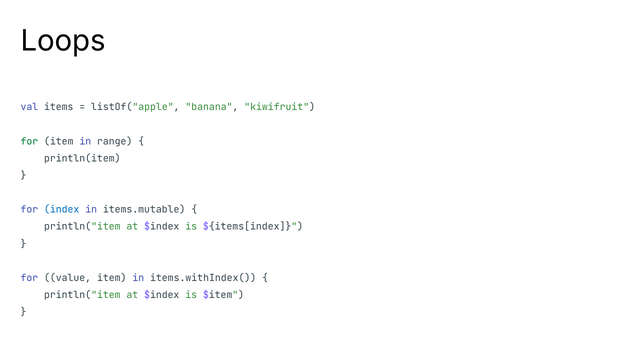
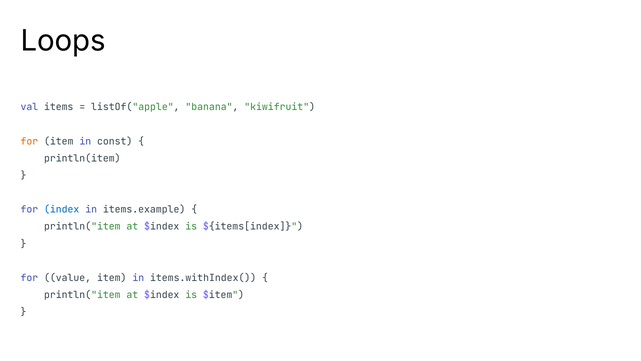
for at (29, 141) colour: green -> orange
range: range -> const
items.mutable: items.mutable -> items.example
